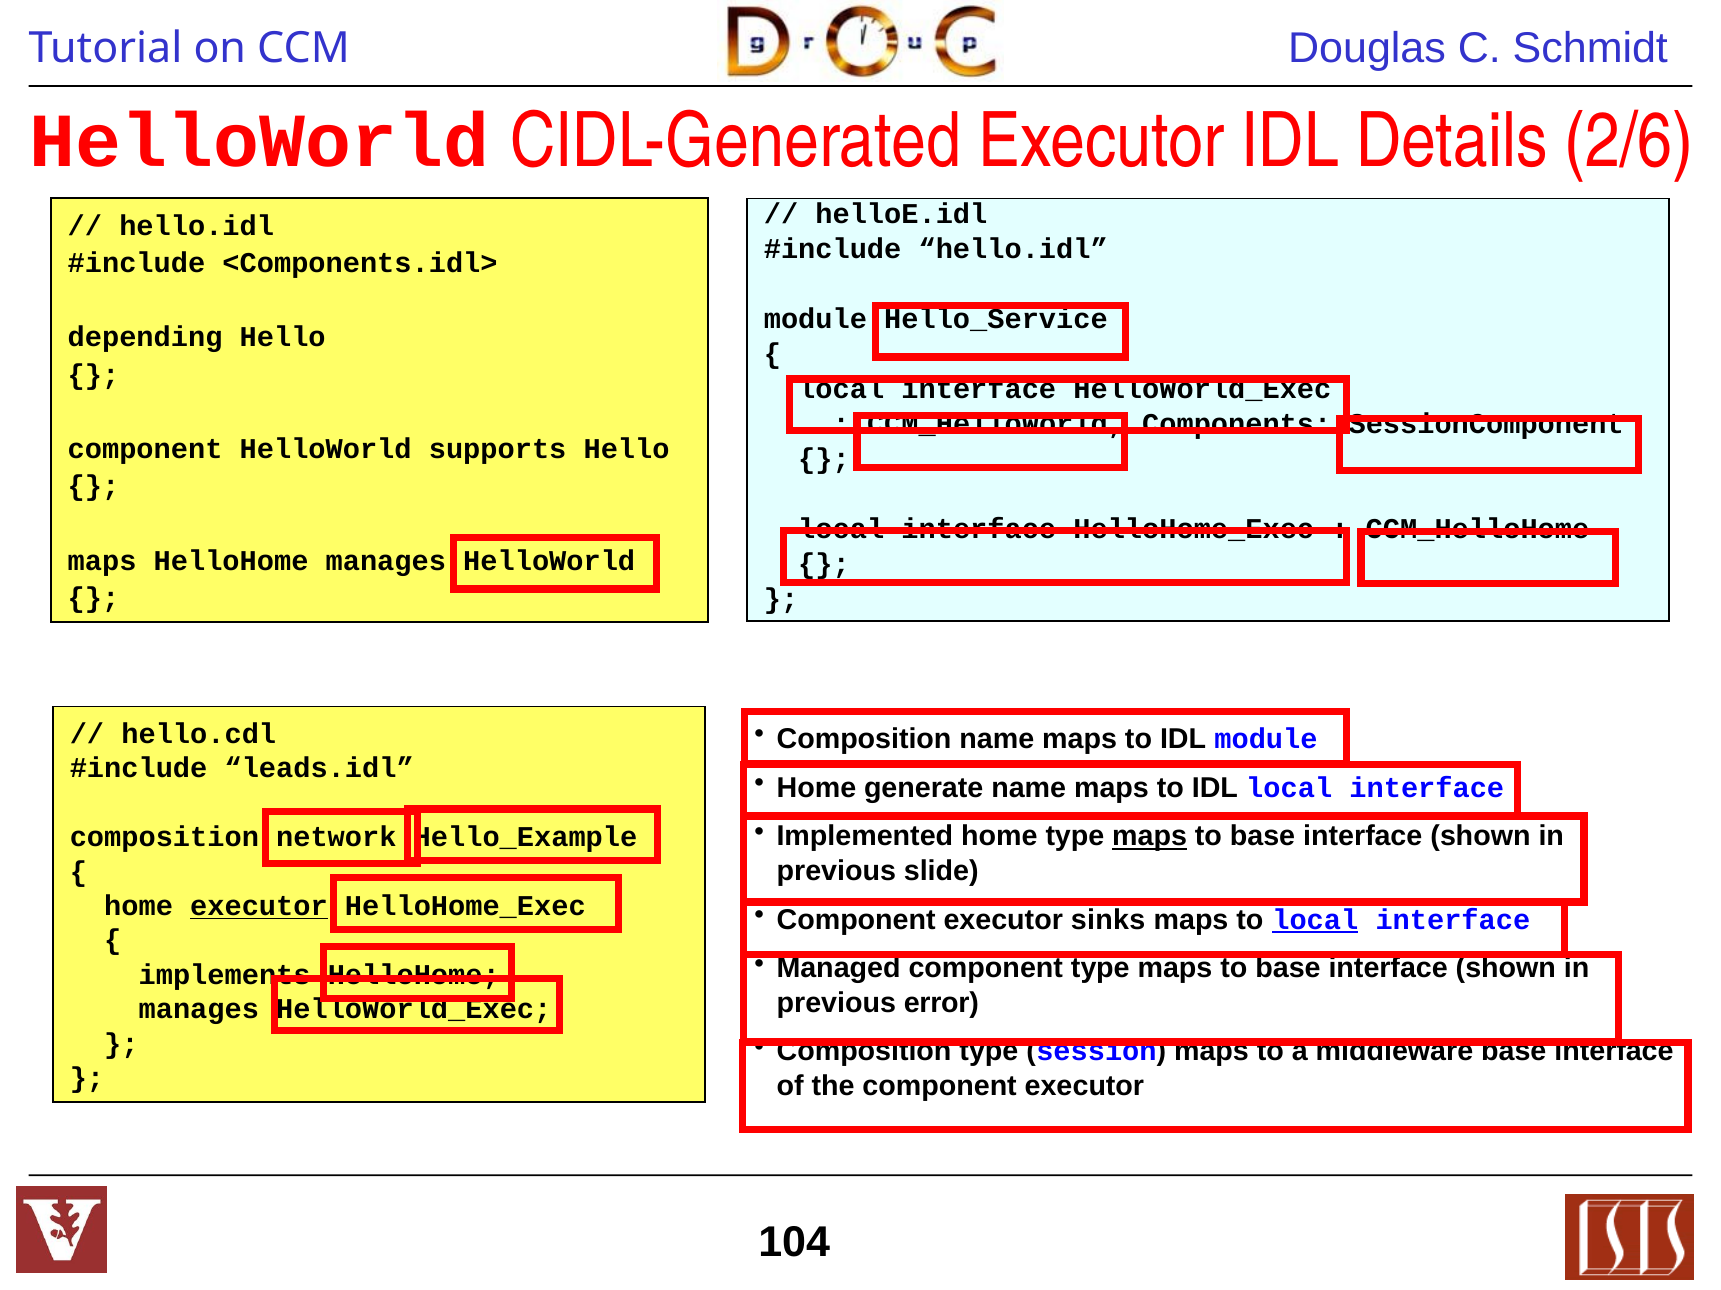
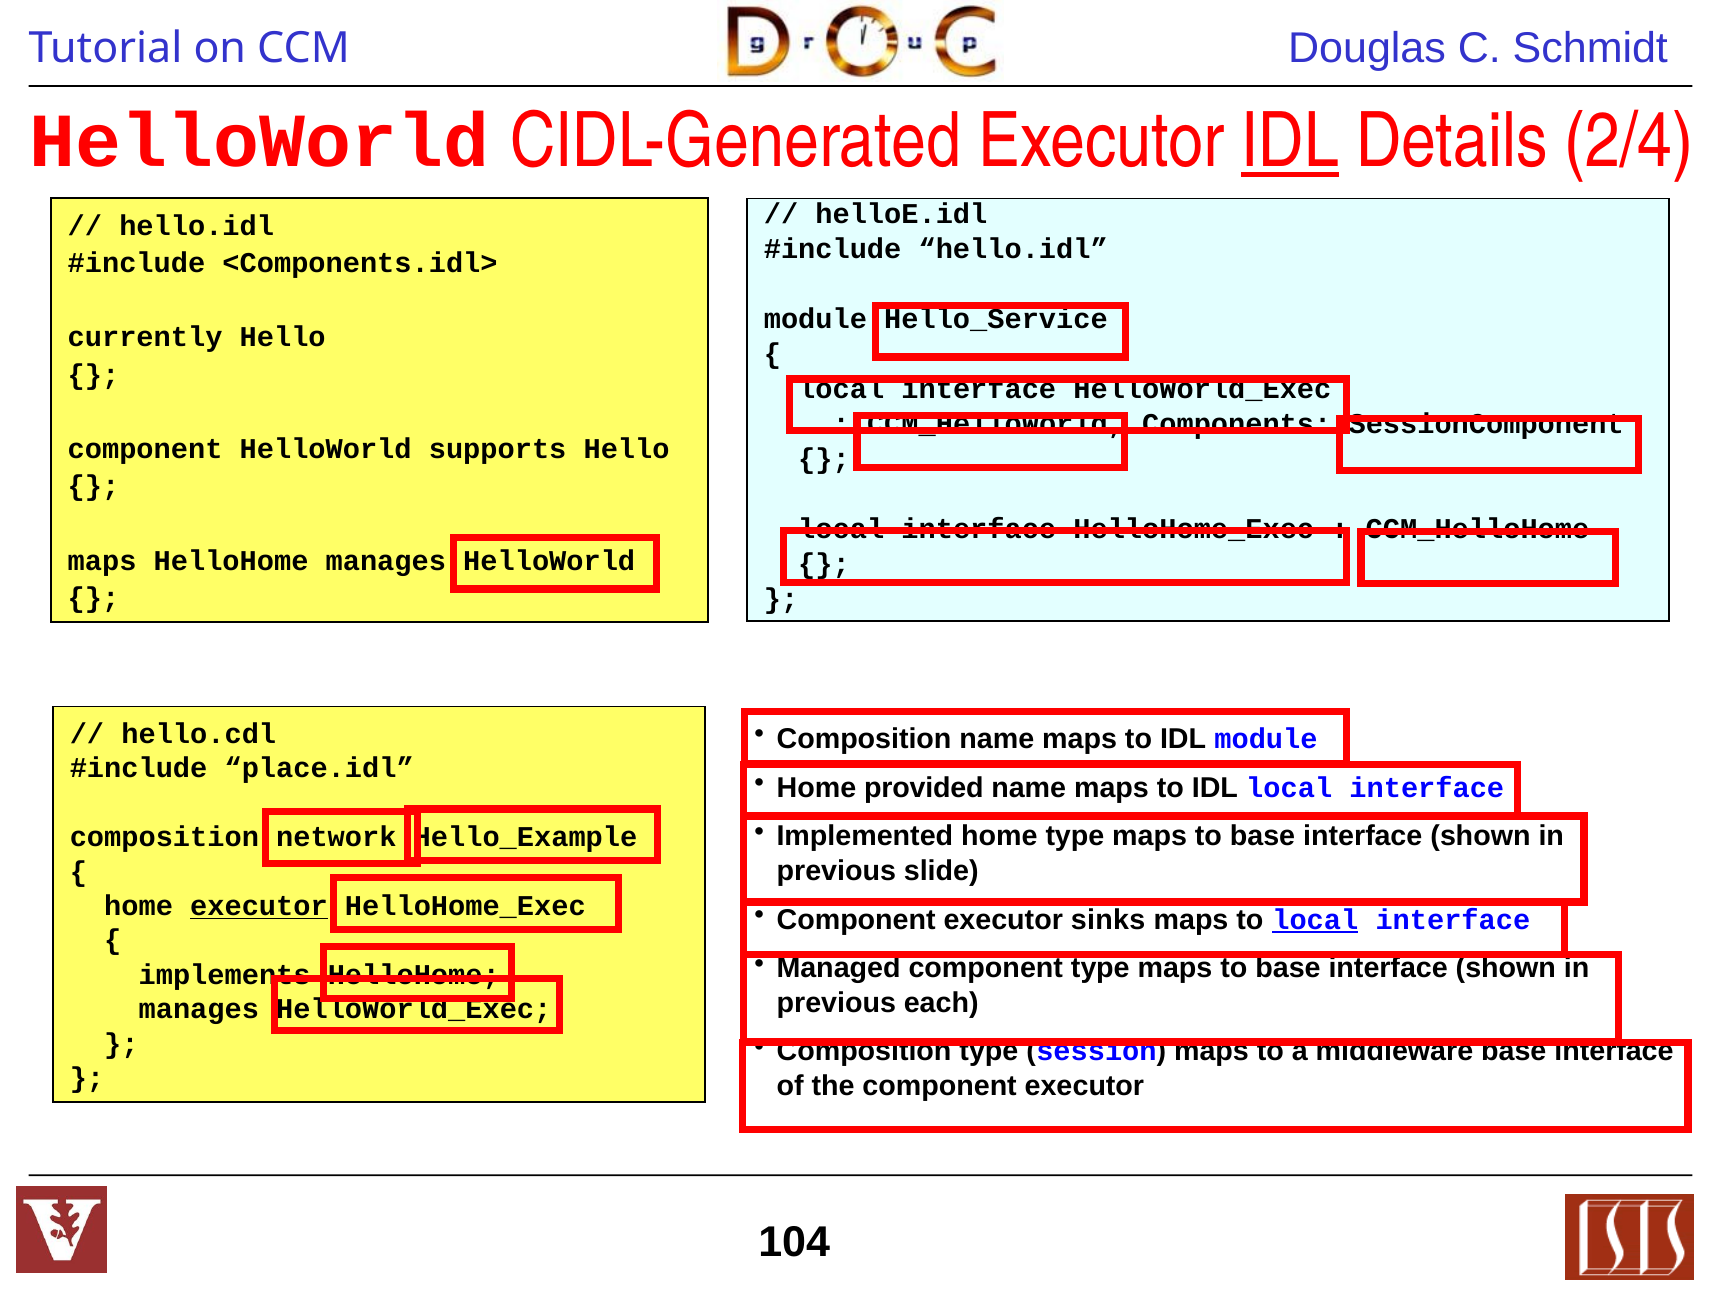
IDL at (1290, 142) underline: none -> present
2/6: 2/6 -> 2/4
depending: depending -> currently
leads.idl: leads.idl -> place.idl
generate: generate -> provided
maps at (1150, 837) underline: present -> none
error: error -> each
